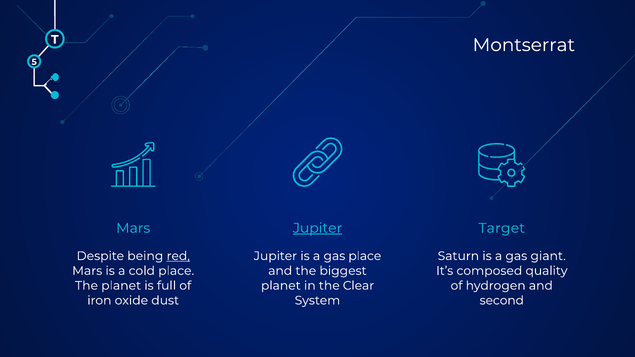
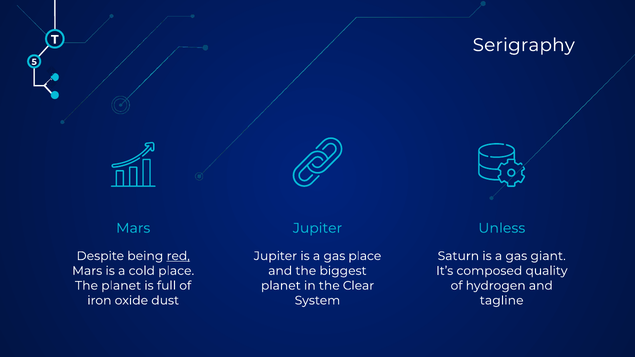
Montserrat: Montserrat -> Serigraphy
Jupiter at (318, 228) underline: present -> none
Target: Target -> Unless
second: second -> tagline
